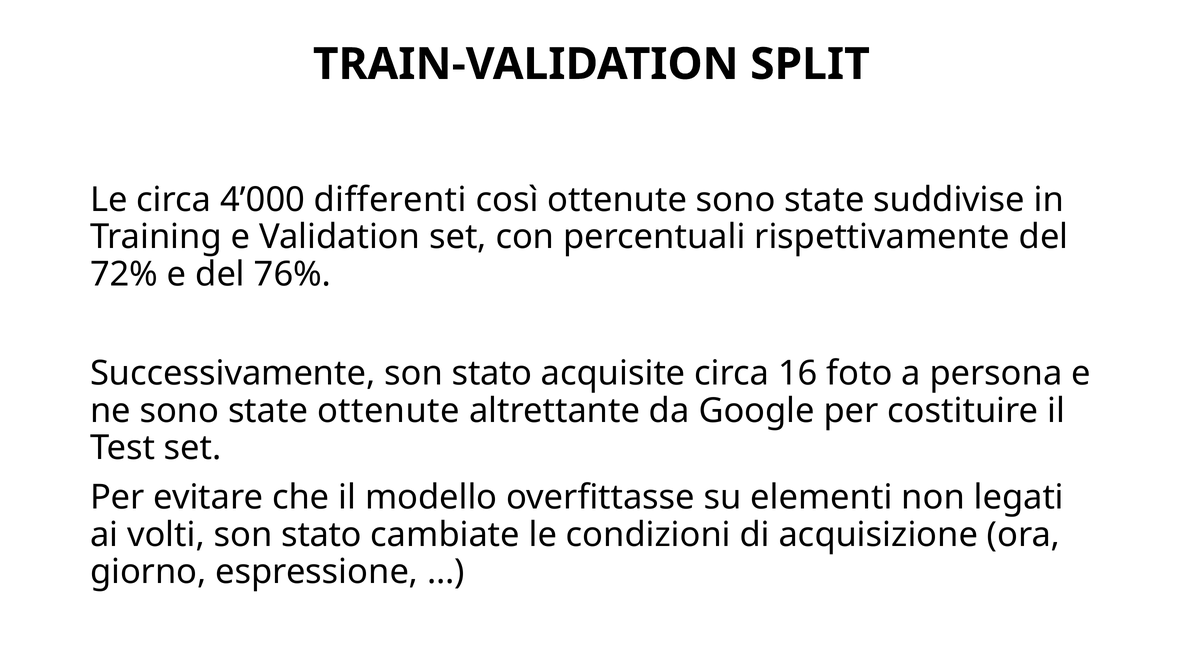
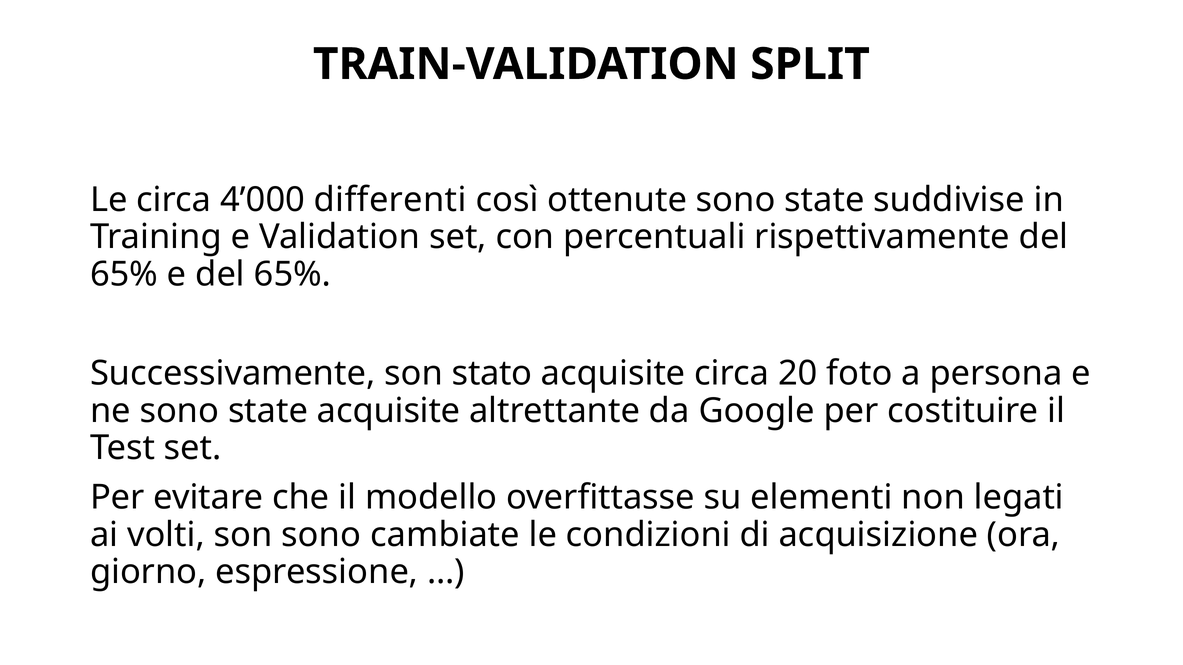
72% at (124, 274): 72% -> 65%
e del 76%: 76% -> 65%
16: 16 -> 20
state ottenute: ottenute -> acquisite
volti son stato: stato -> sono
